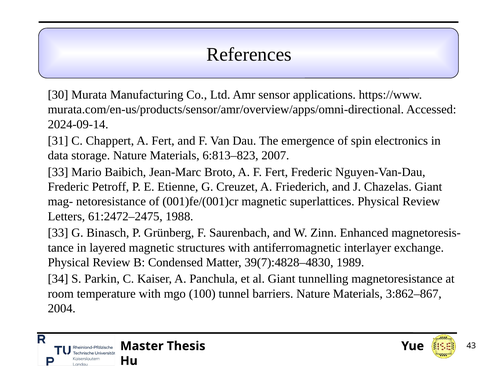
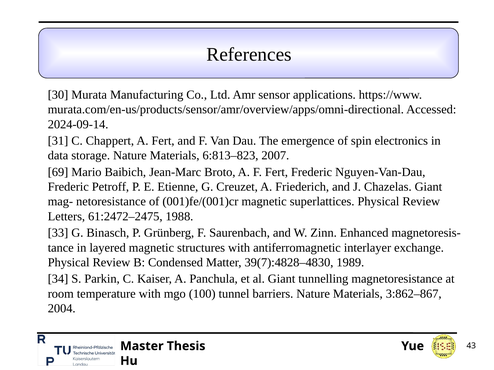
33 at (58, 172): 33 -> 69
